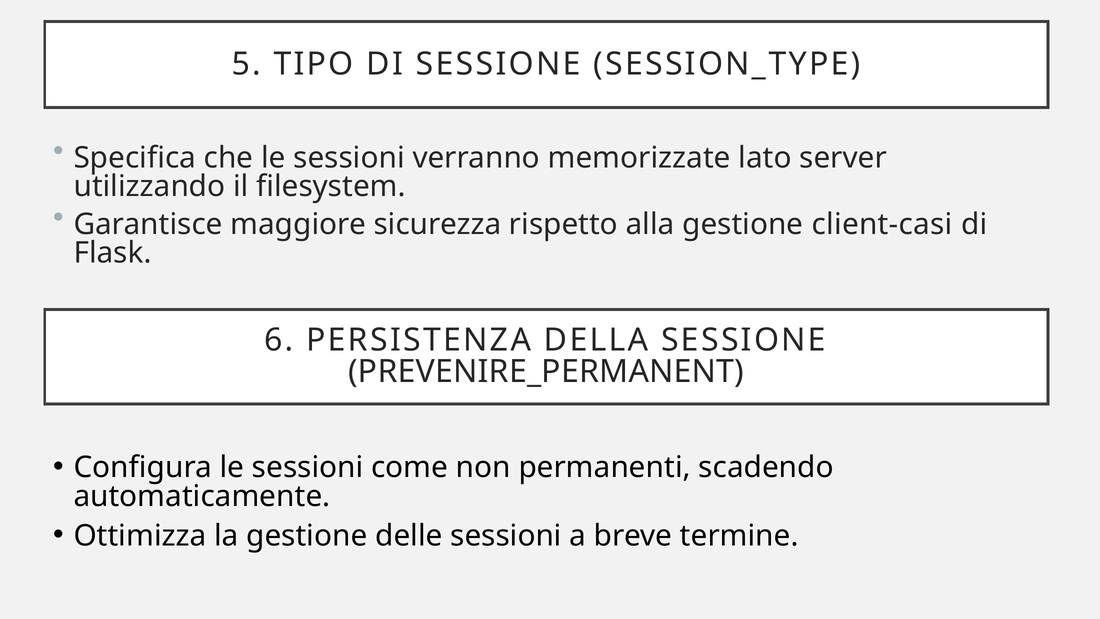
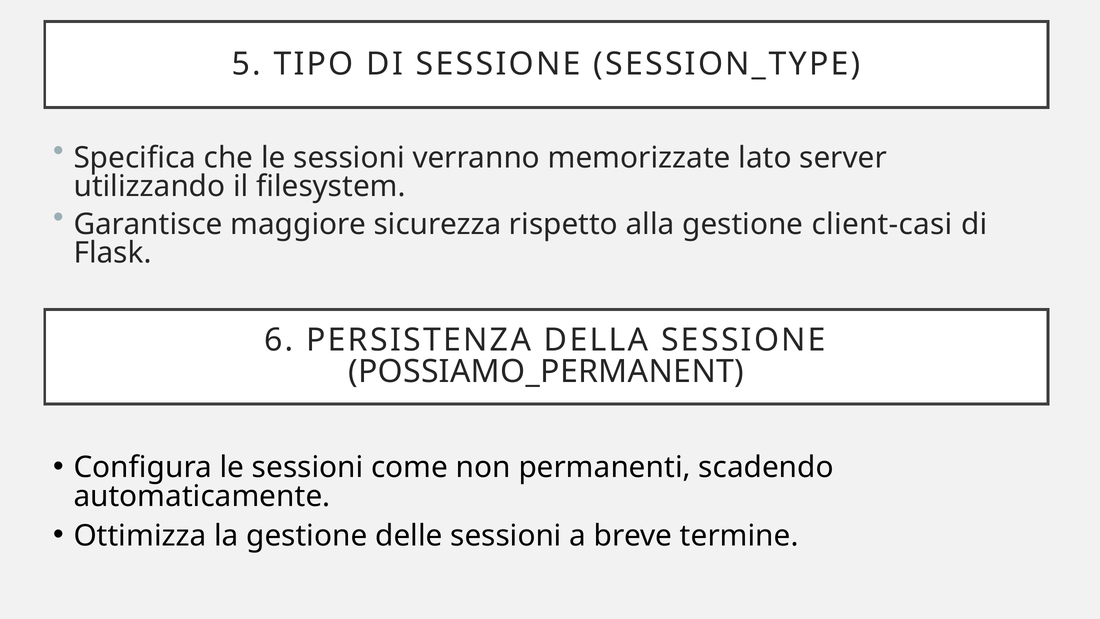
PREVENIRE_PERMANENT: PREVENIRE_PERMANENT -> POSSIAMO_PERMANENT
